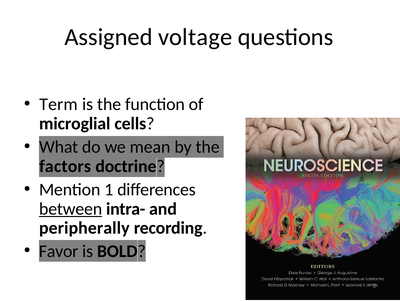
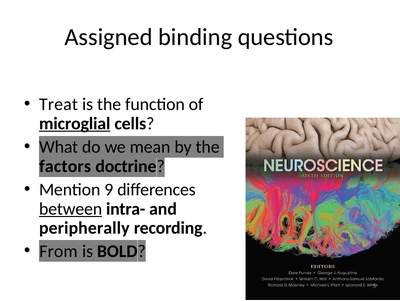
voltage: voltage -> binding
Term: Term -> Treat
microglial underline: none -> present
1: 1 -> 9
Favor: Favor -> From
